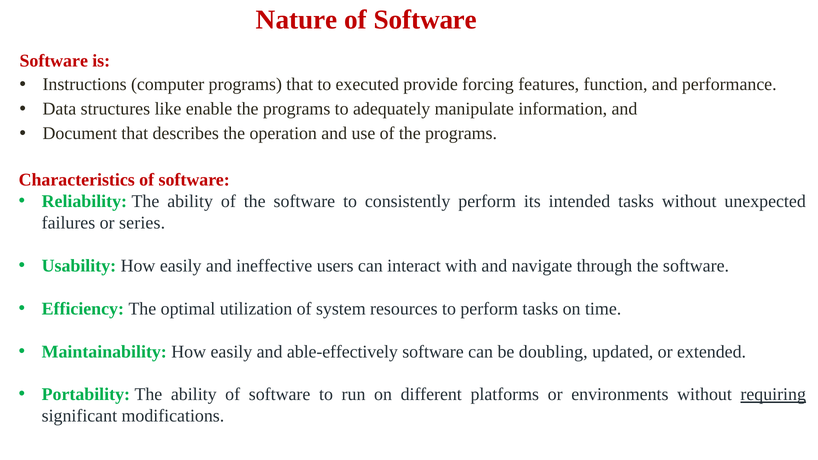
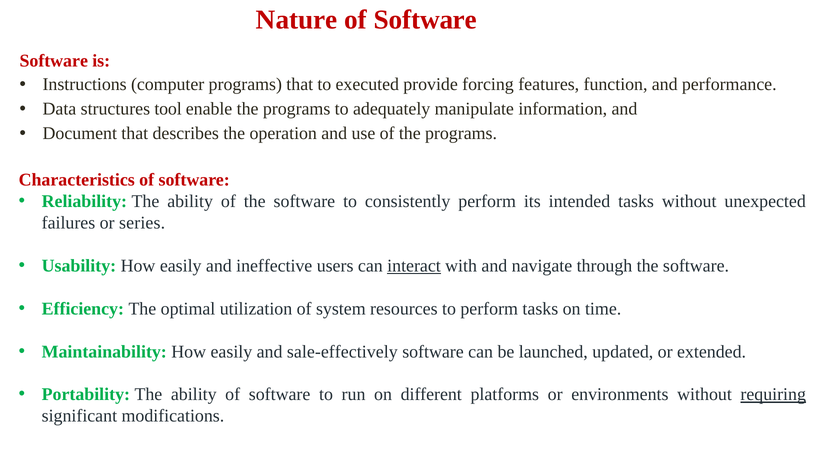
like: like -> tool
interact underline: none -> present
able-effectively: able-effectively -> sale-effectively
doubling: doubling -> launched
